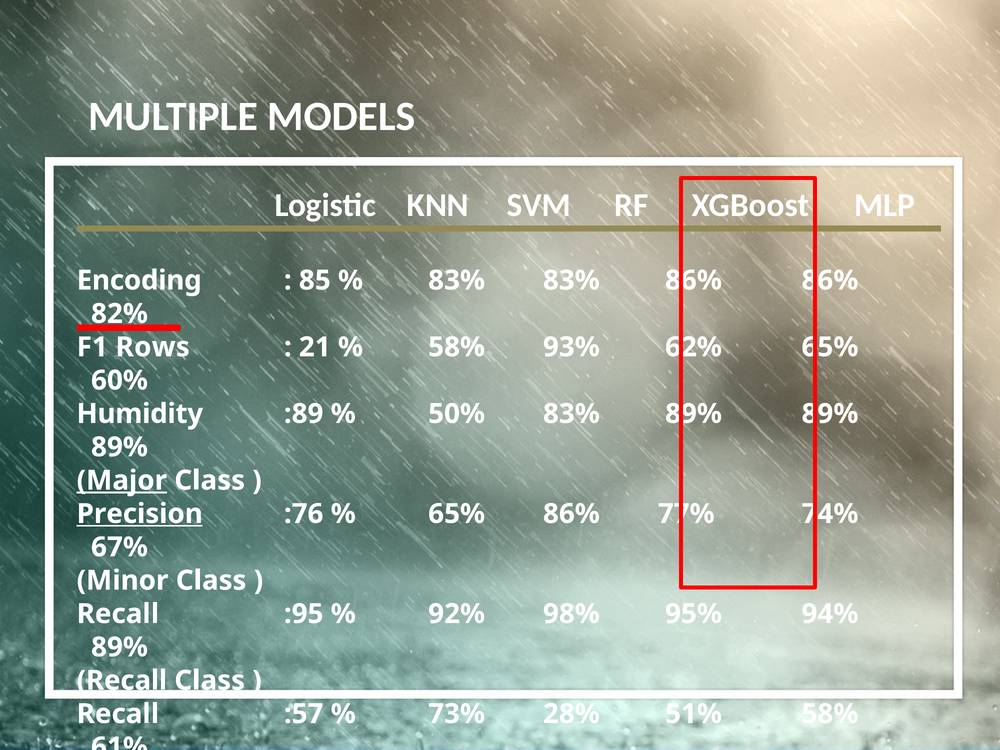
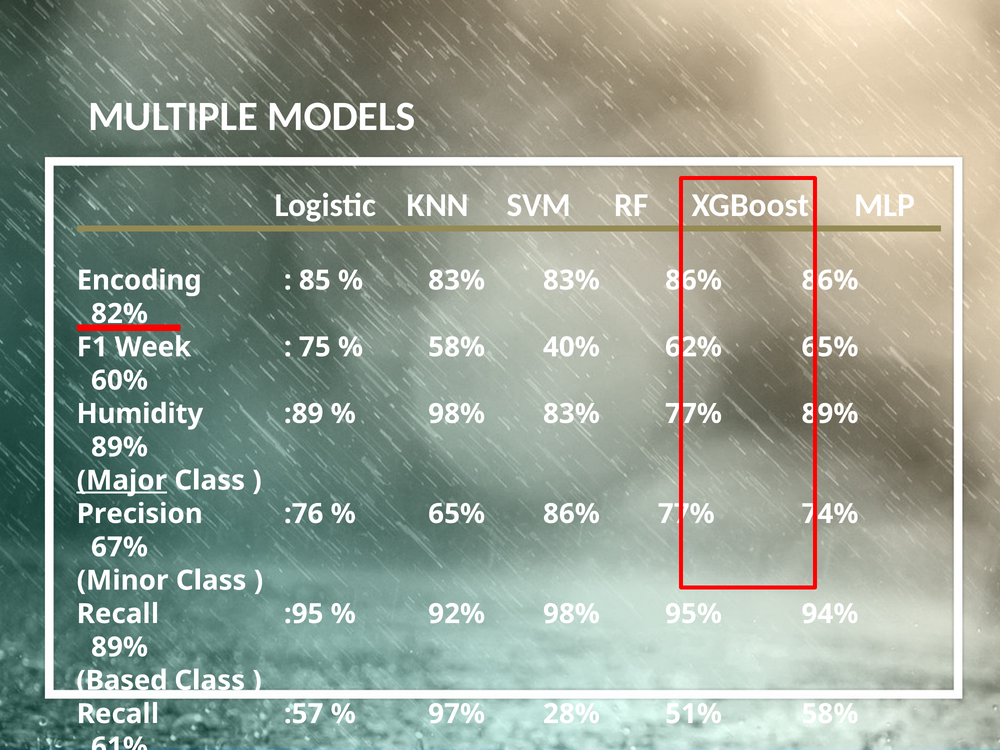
Rows: Rows -> Week
21: 21 -> 75
93%: 93% -> 40%
50% at (457, 414): 50% -> 98%
83% 89%: 89% -> 77%
Precision underline: present -> none
Recall at (122, 681): Recall -> Based
73%: 73% -> 97%
